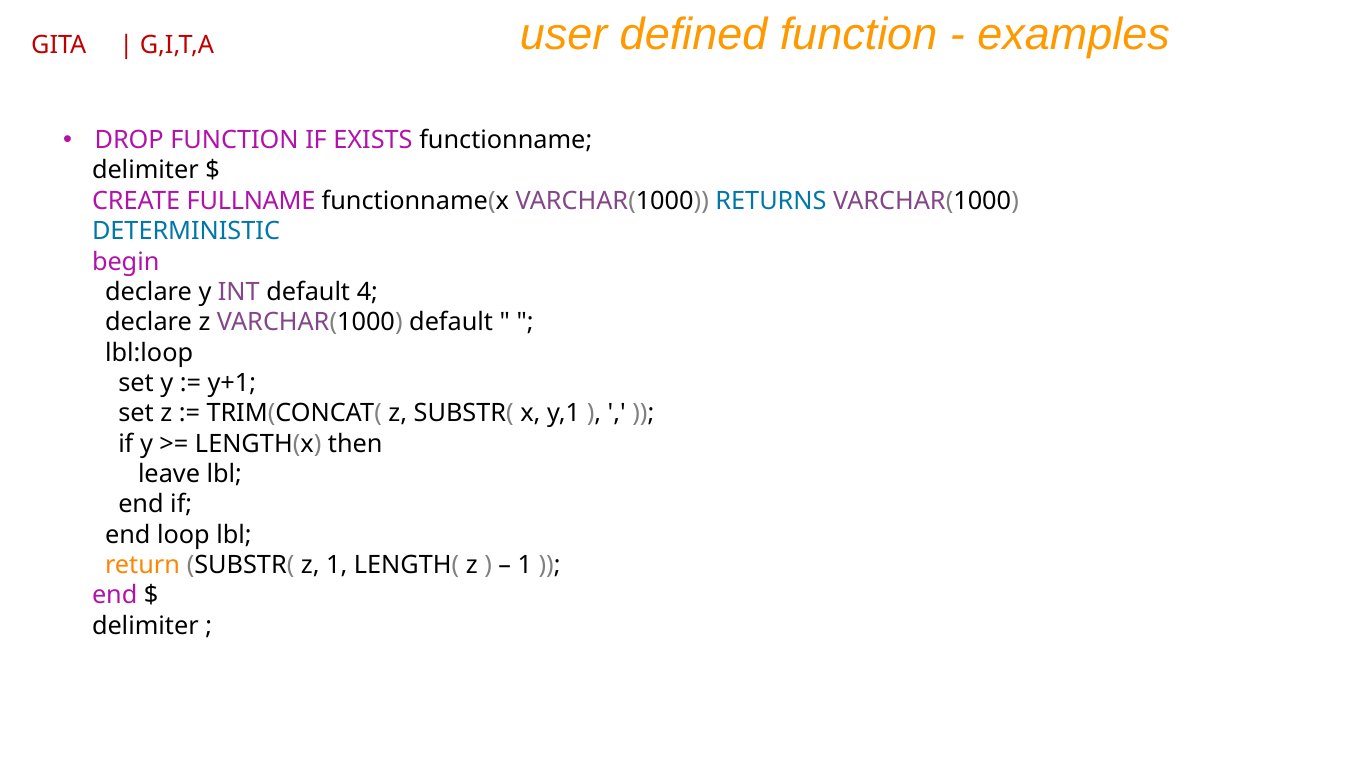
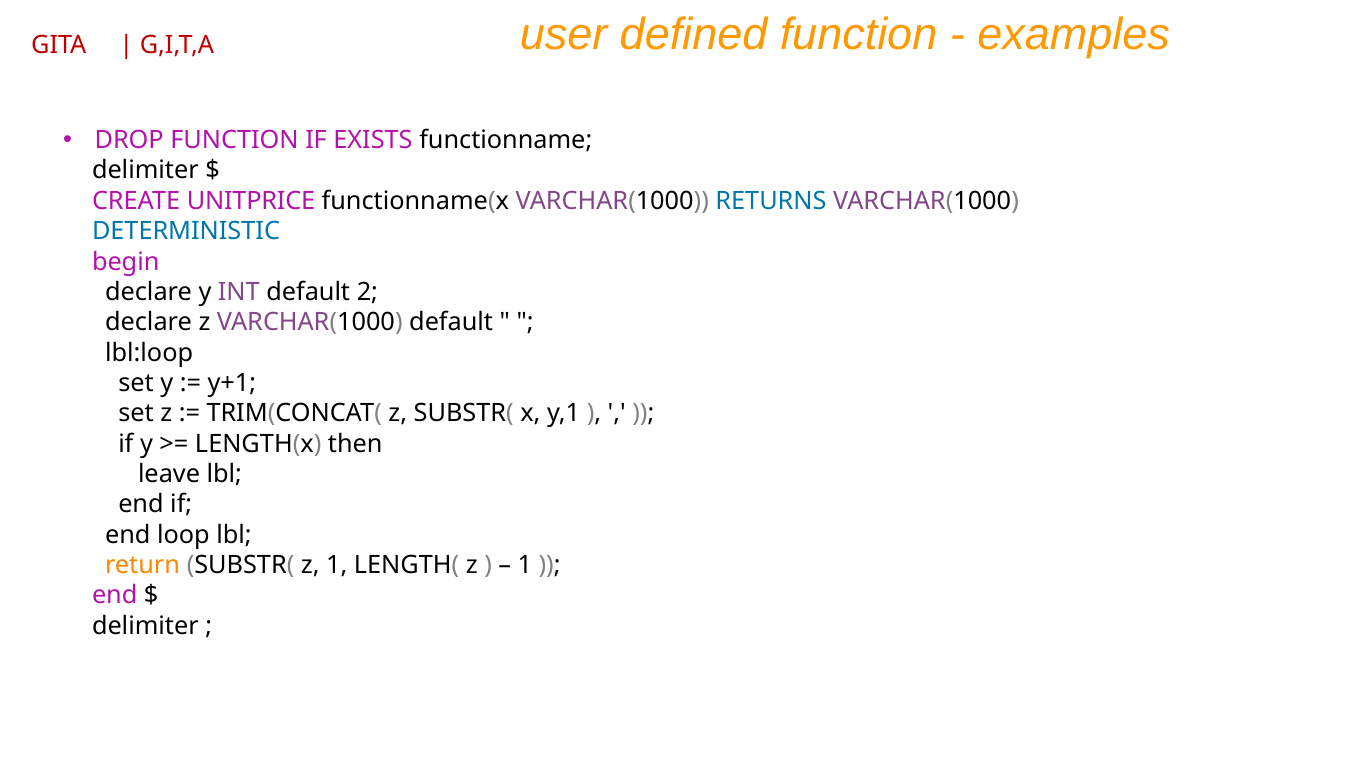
FULLNAME: FULLNAME -> UNITPRICE
4: 4 -> 2
